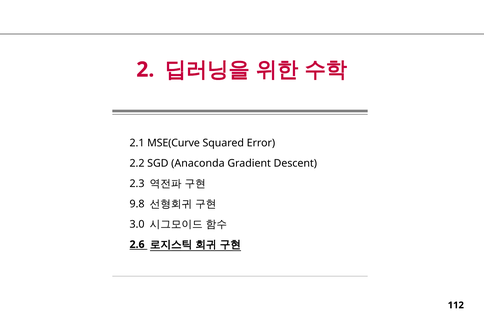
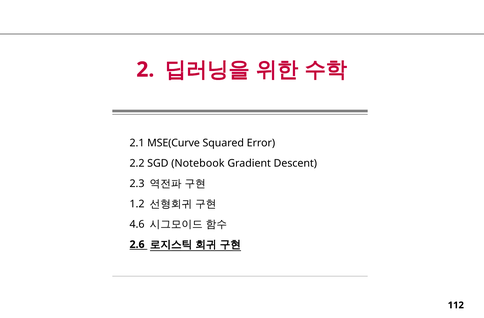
Anaconda: Anaconda -> Notebook
9.8: 9.8 -> 1.2
3.0: 3.0 -> 4.6
